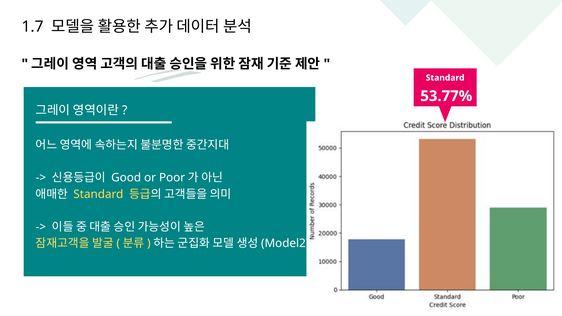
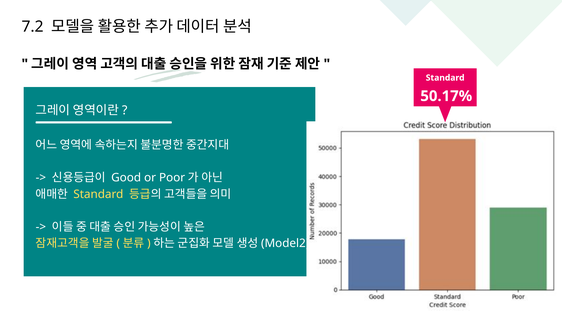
1.7: 1.7 -> 7.2
53.77%: 53.77% -> 50.17%
